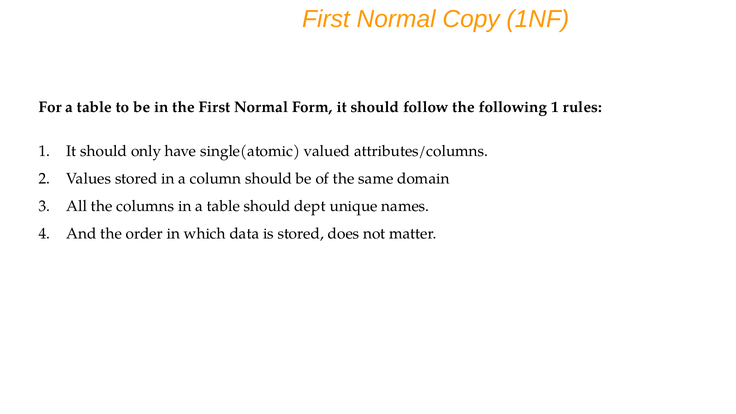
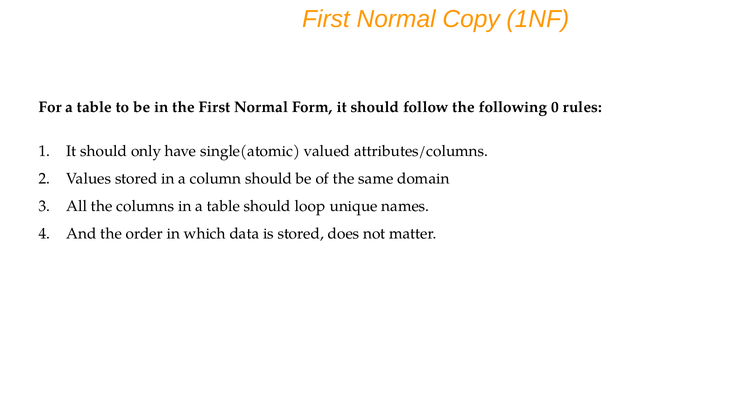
following 1: 1 -> 0
dept: dept -> loop
